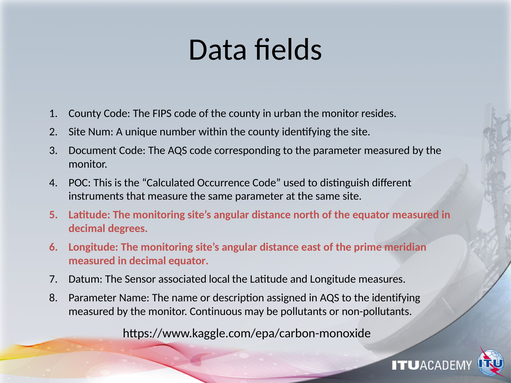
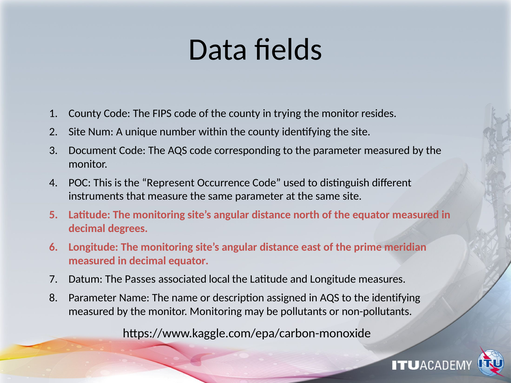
urban: urban -> trying
Calculated: Calculated -> Represent
Sensor: Sensor -> Passes
monitor Continuous: Continuous -> Monitoring
